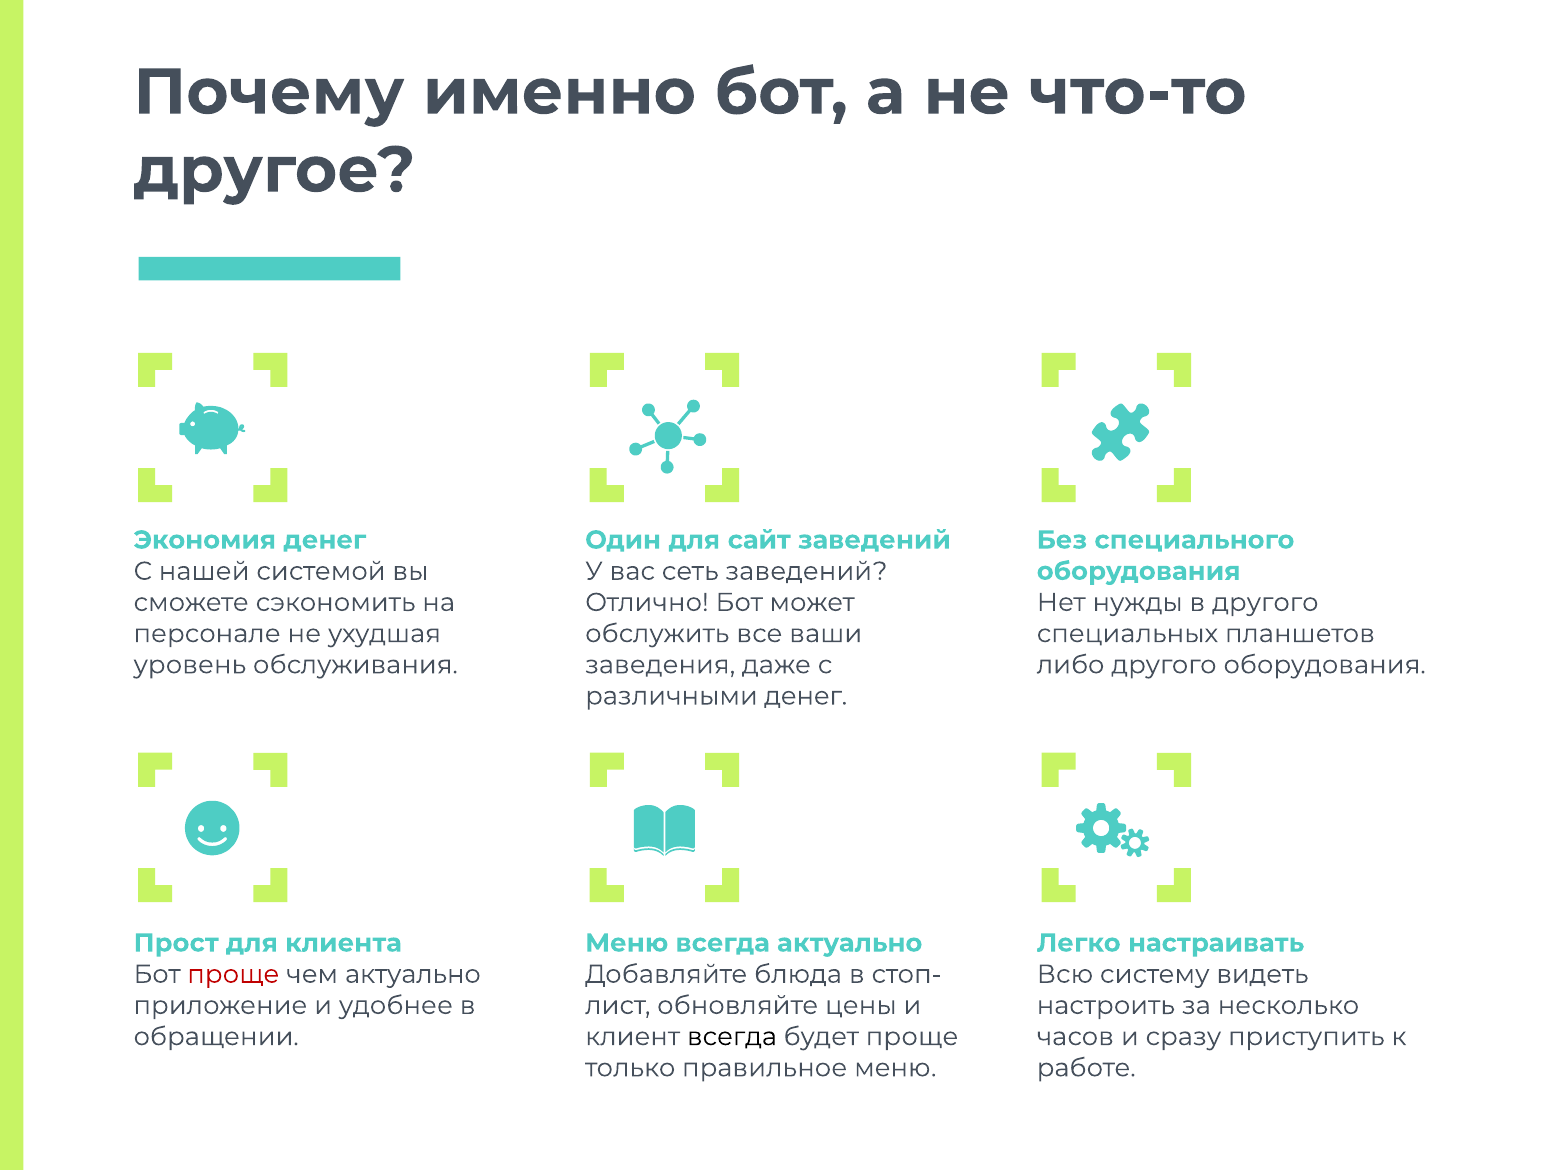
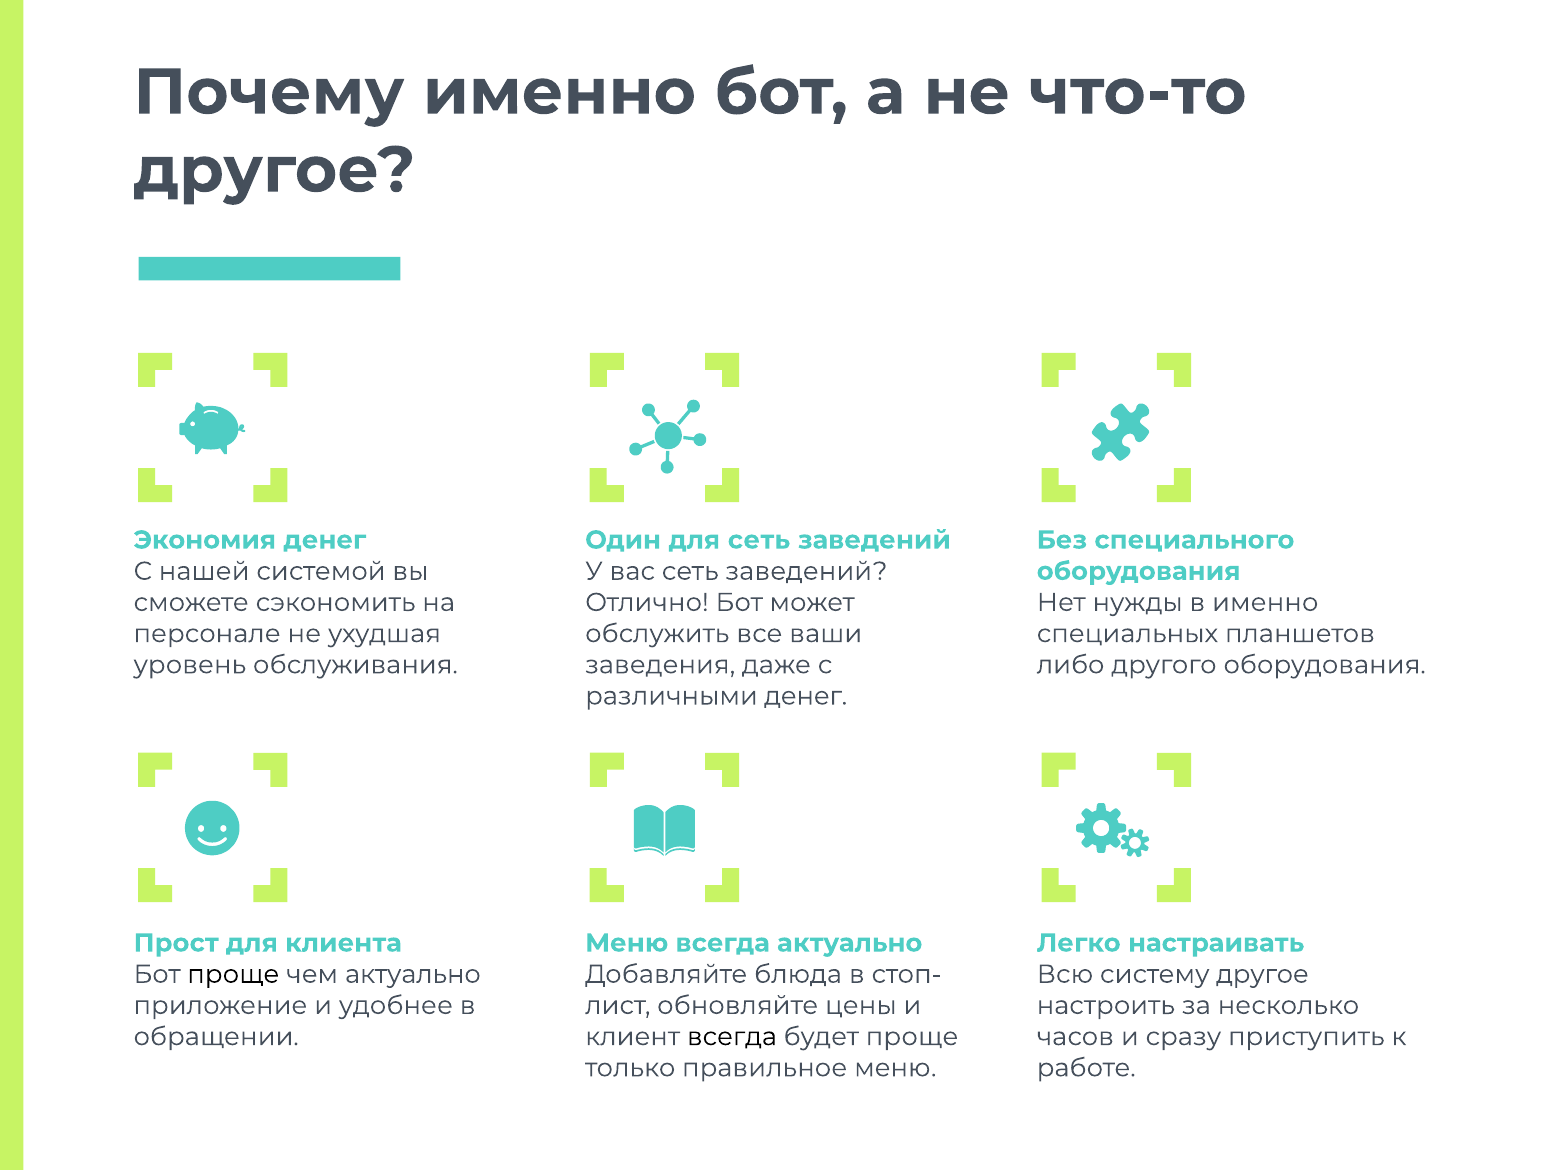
для сайт: сайт -> сеть
в другого: другого -> именно
проще at (233, 974) colour: red -> black
систему видеть: видеть -> другое
